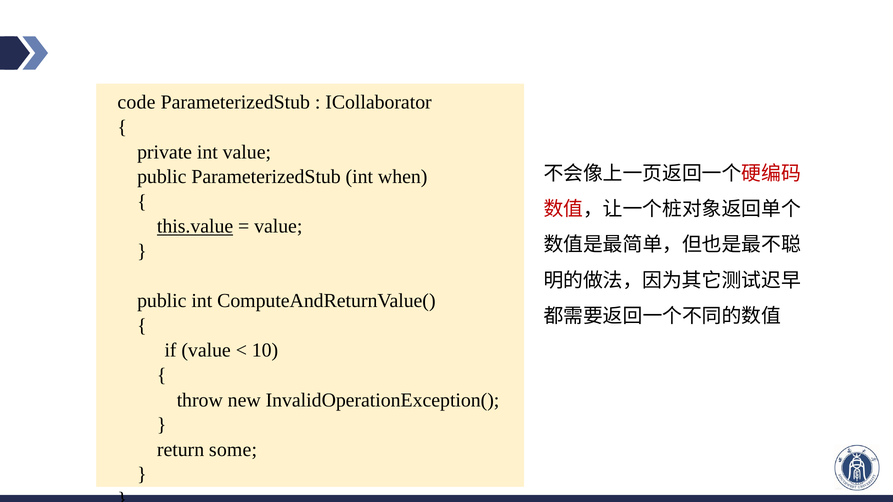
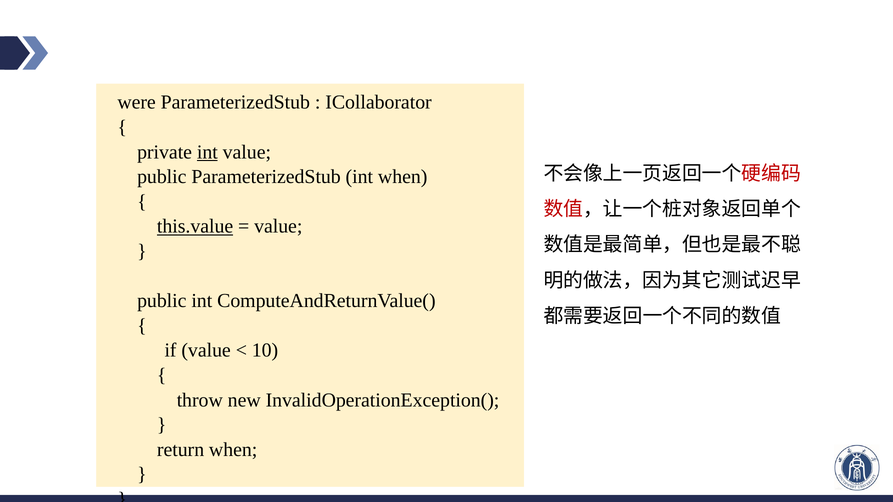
code: code -> were
int at (207, 152) underline: none -> present
return some: some -> when
